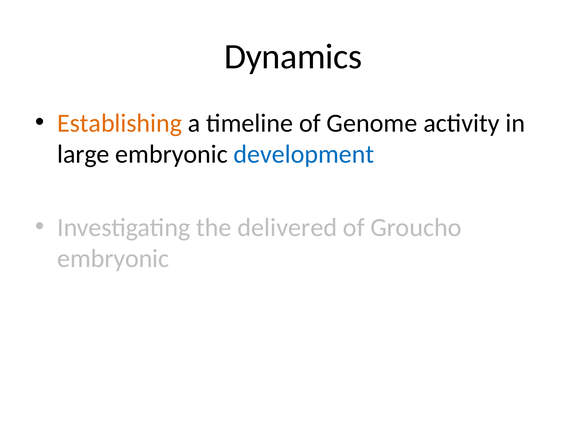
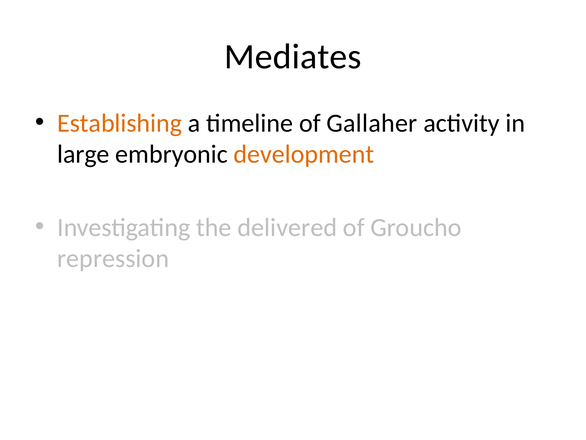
Dynamics: Dynamics -> Mediates
Genome: Genome -> Gallaher
development colour: blue -> orange
embryonic at (113, 258): embryonic -> repression
